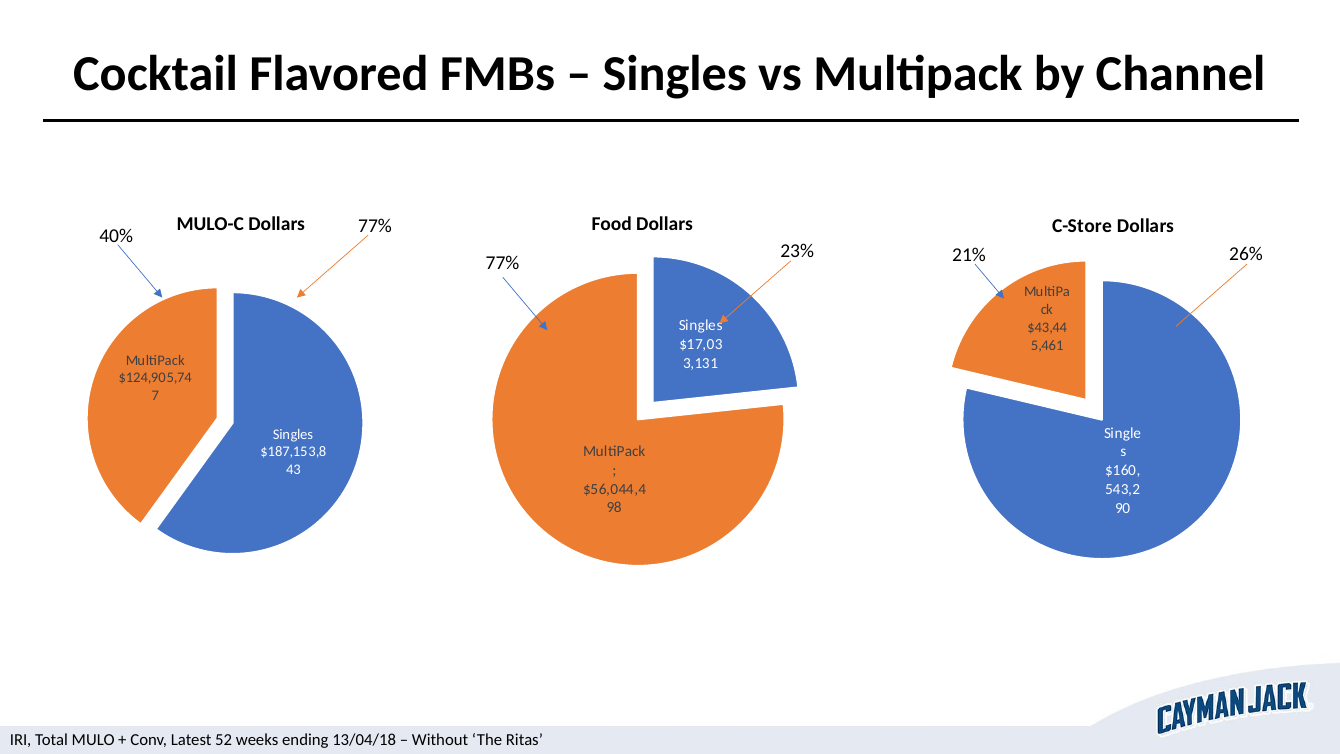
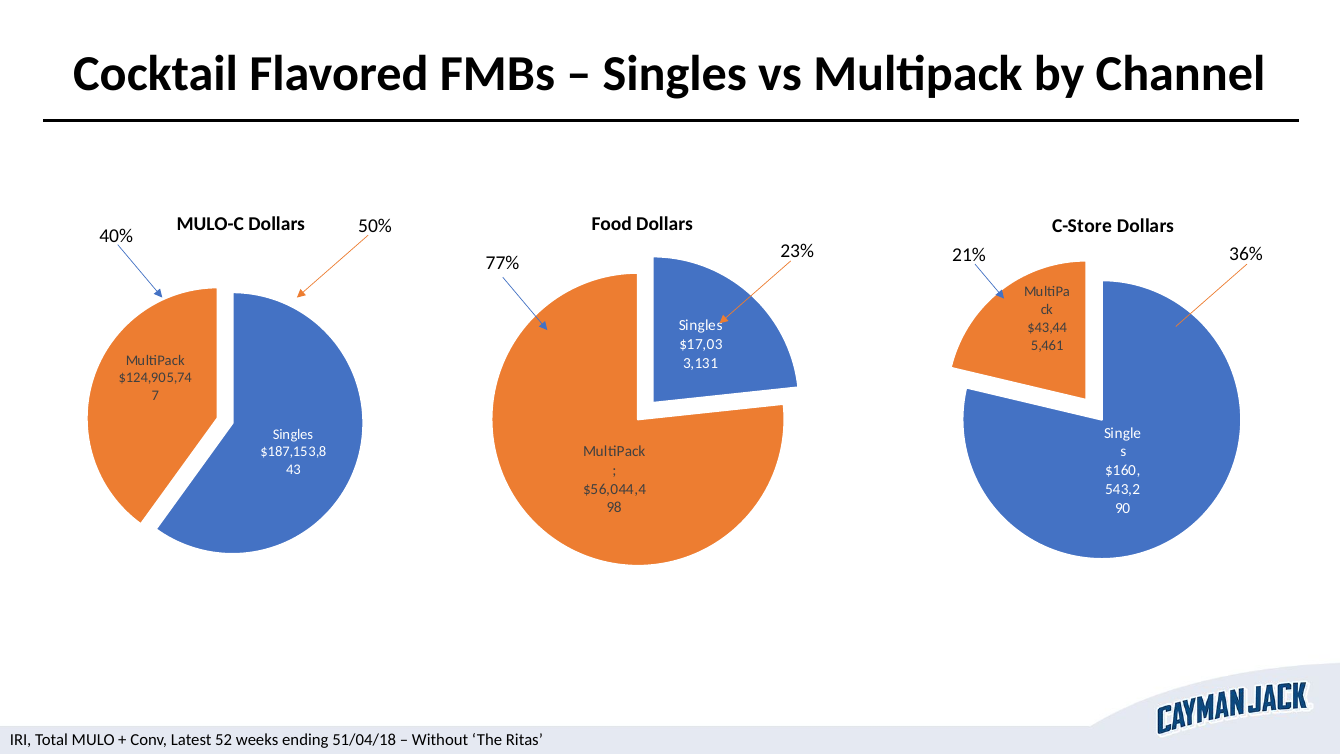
40% 77%: 77% -> 50%
26%: 26% -> 36%
13/04/18: 13/04/18 -> 51/04/18
